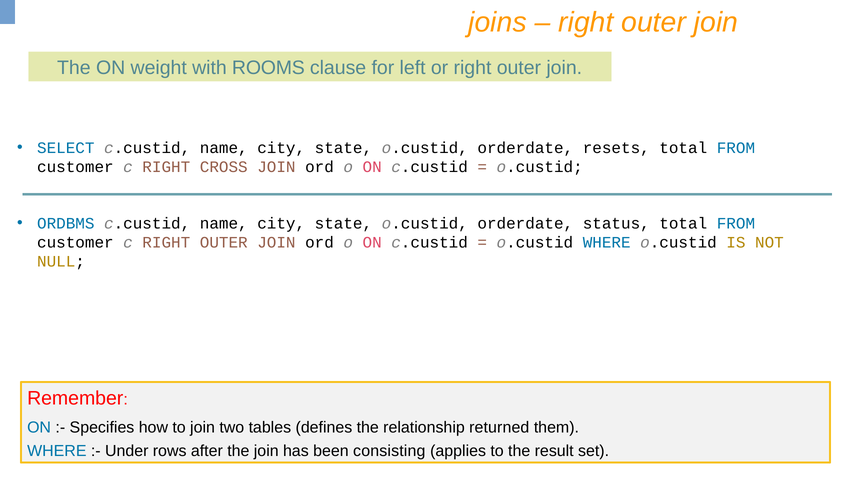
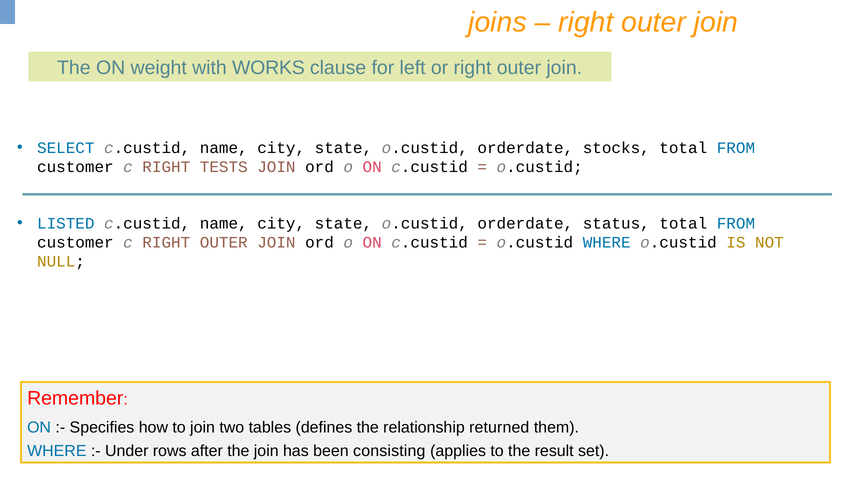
ROOMS: ROOMS -> WORKS
resets: resets -> stocks
CROSS: CROSS -> TESTS
ORDBMS: ORDBMS -> LISTED
